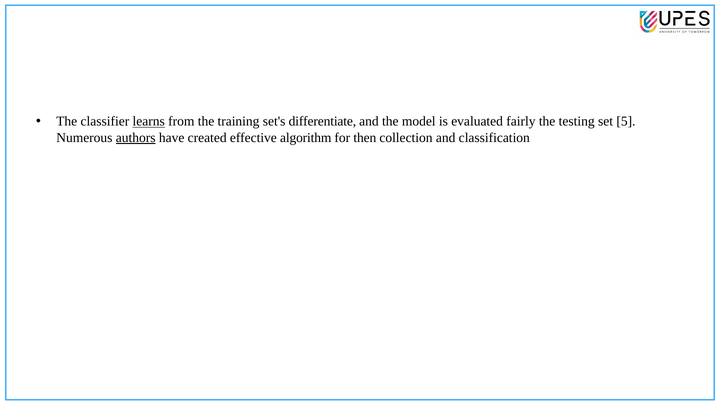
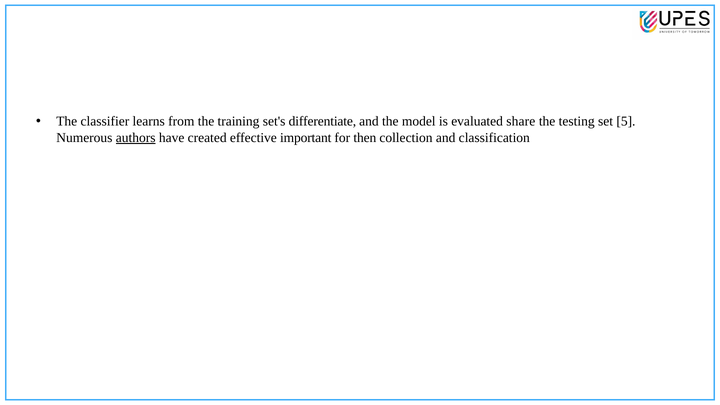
learns underline: present -> none
fairly: fairly -> share
algorithm: algorithm -> important
